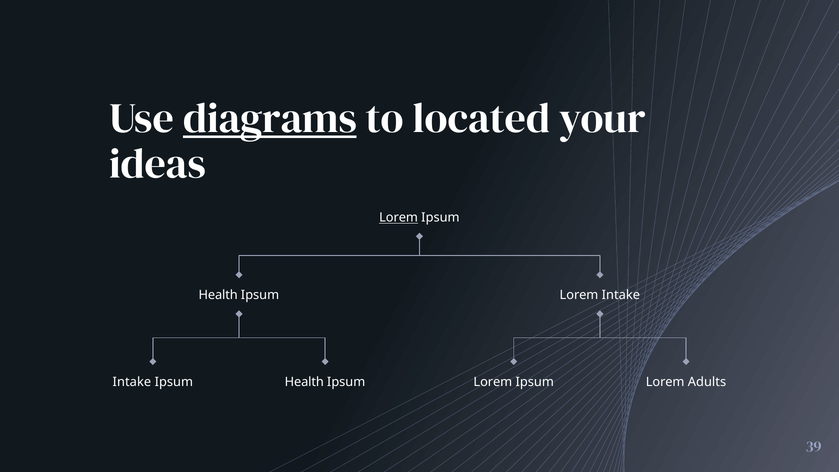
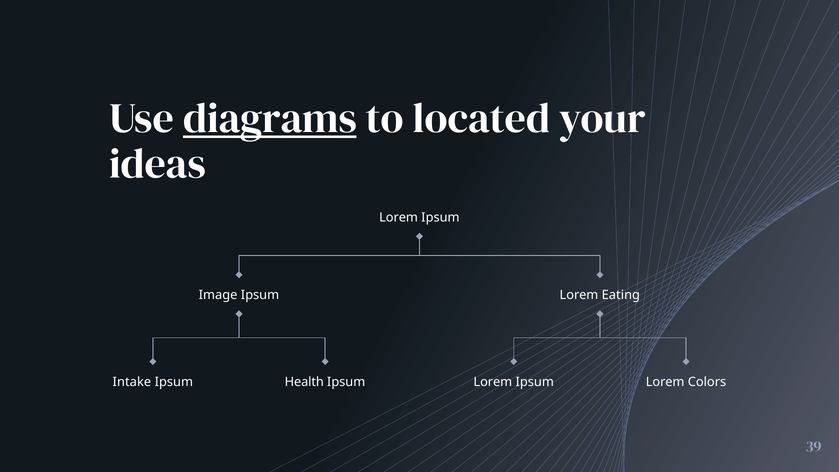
Lorem at (399, 218) underline: present -> none
Health at (218, 295): Health -> Image
Lorem Intake: Intake -> Eating
Adults: Adults -> Colors
